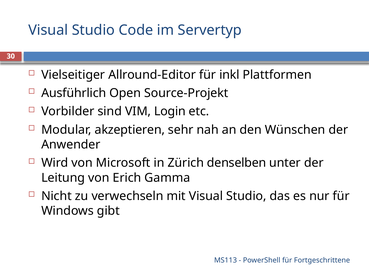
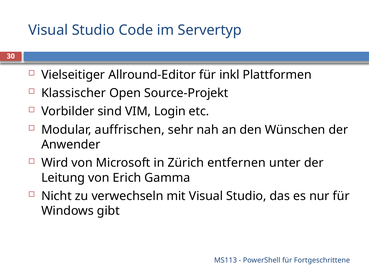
Ausführlich: Ausführlich -> Klassischer
akzeptieren: akzeptieren -> auffrischen
denselben: denselben -> entfernen
